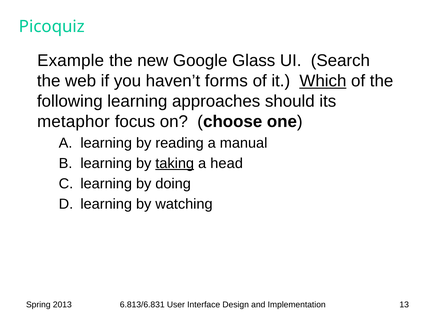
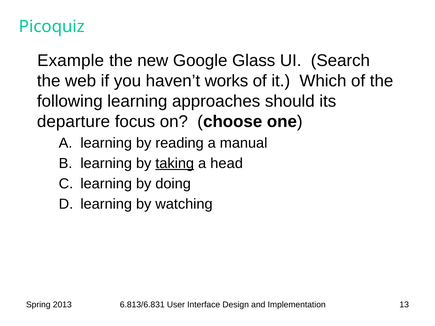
forms: forms -> works
Which underline: present -> none
metaphor: metaphor -> departure
